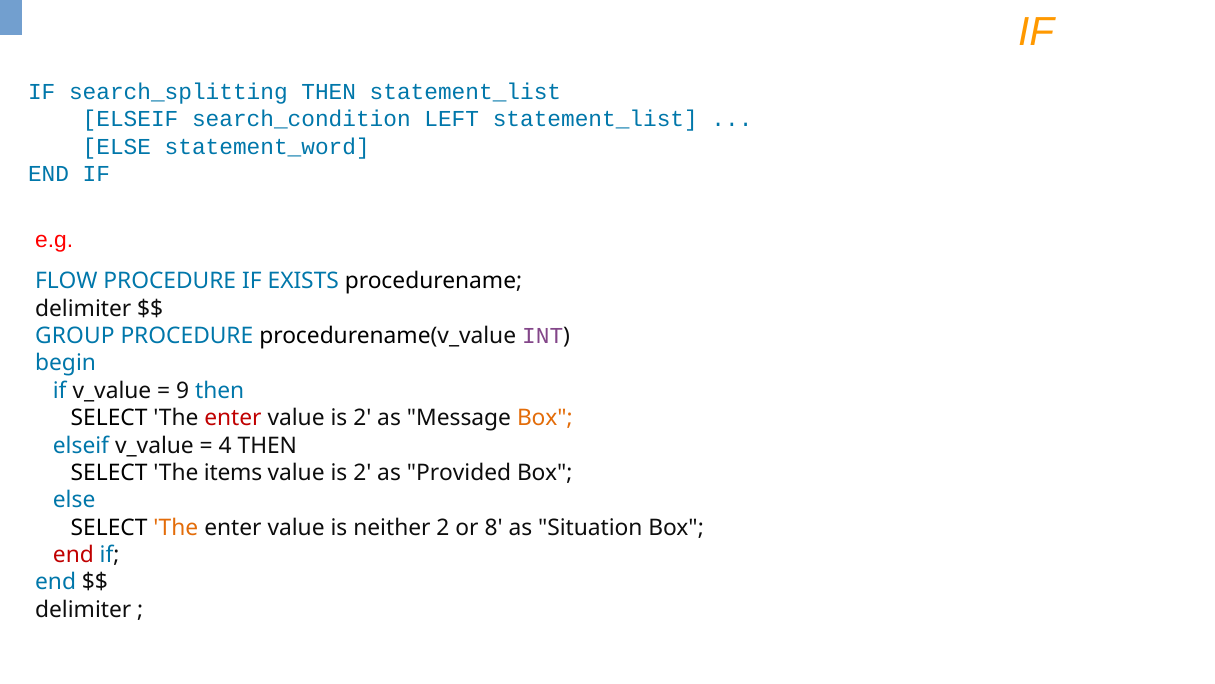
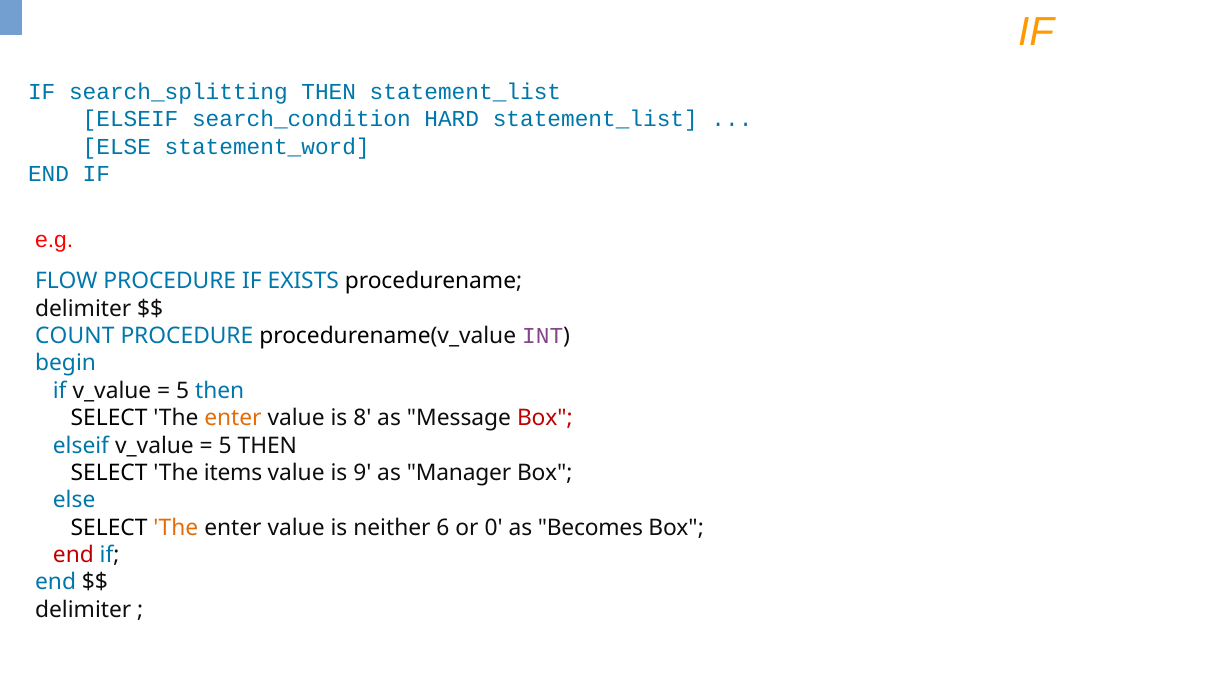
LEFT: LEFT -> HARD
GROUP: GROUP -> COUNT
9 at (183, 390): 9 -> 5
enter at (233, 418) colour: red -> orange
2 at (362, 418): 2 -> 8
Box at (545, 418) colour: orange -> red
4 at (225, 445): 4 -> 5
2 at (362, 472): 2 -> 9
Provided: Provided -> Manager
neither 2: 2 -> 6
8: 8 -> 0
Situation: Situation -> Becomes
